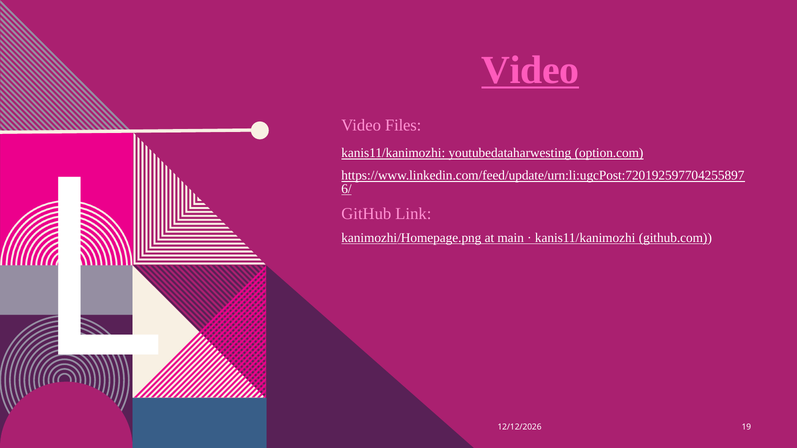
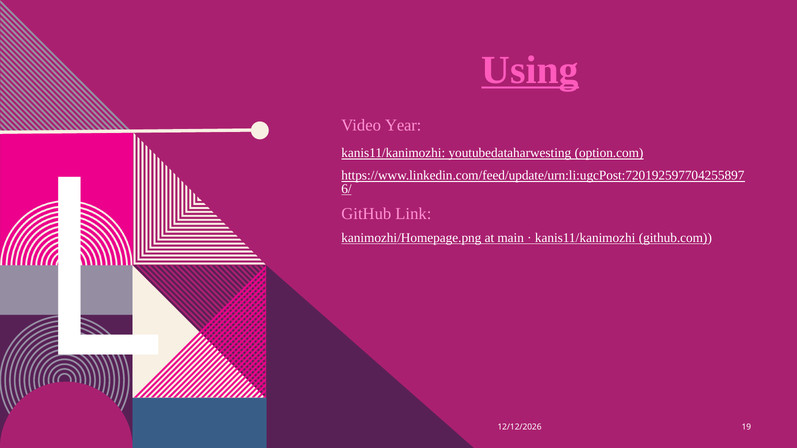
Video at (530, 70): Video -> Using
Files: Files -> Year
